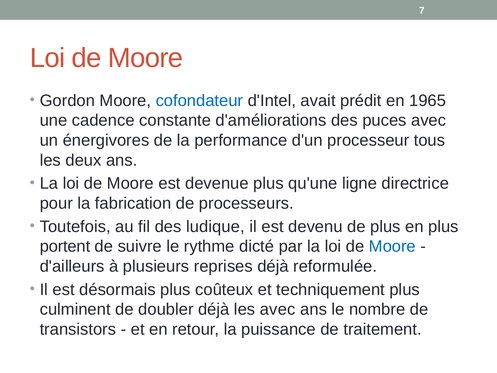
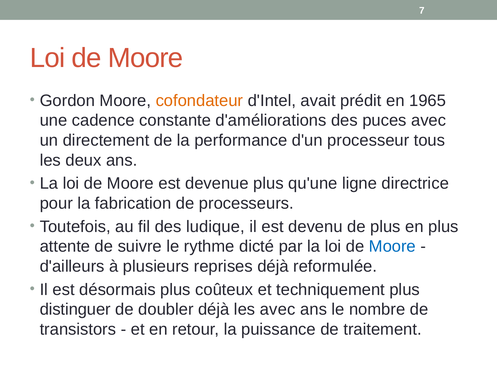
cofondateur colour: blue -> orange
énergivores: énergivores -> directement
portent: portent -> attente
culminent: culminent -> distinguer
